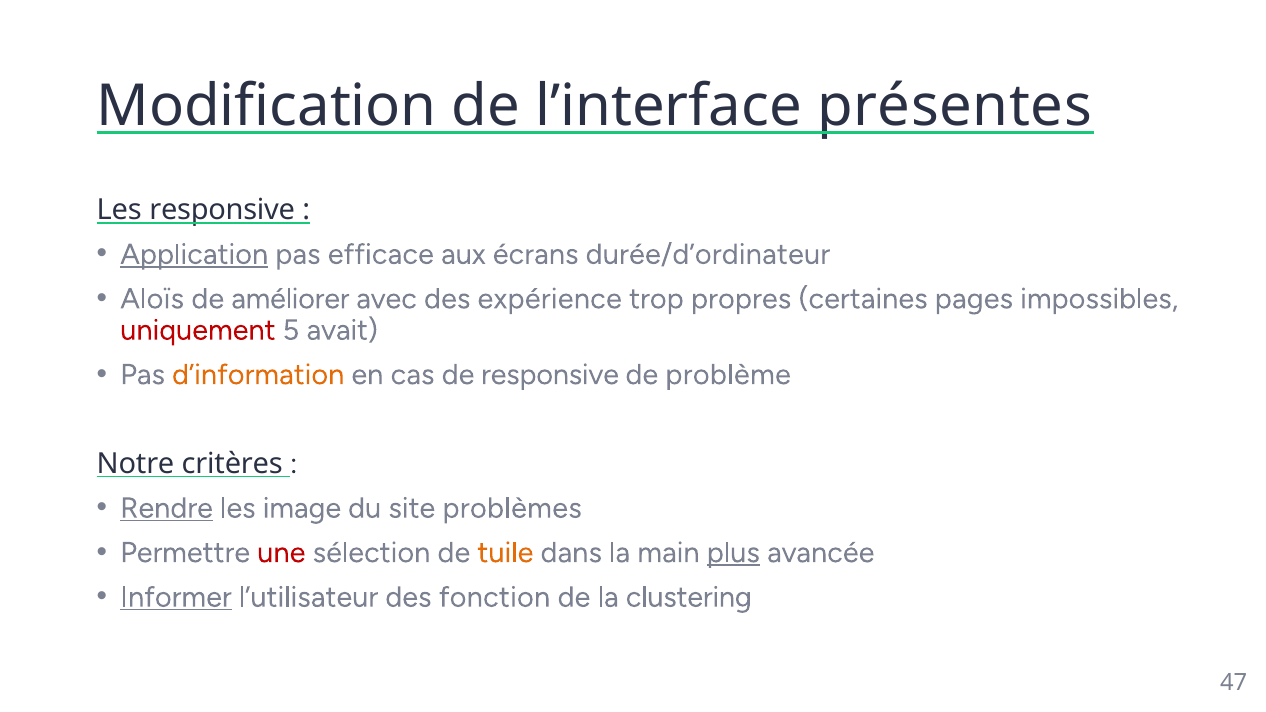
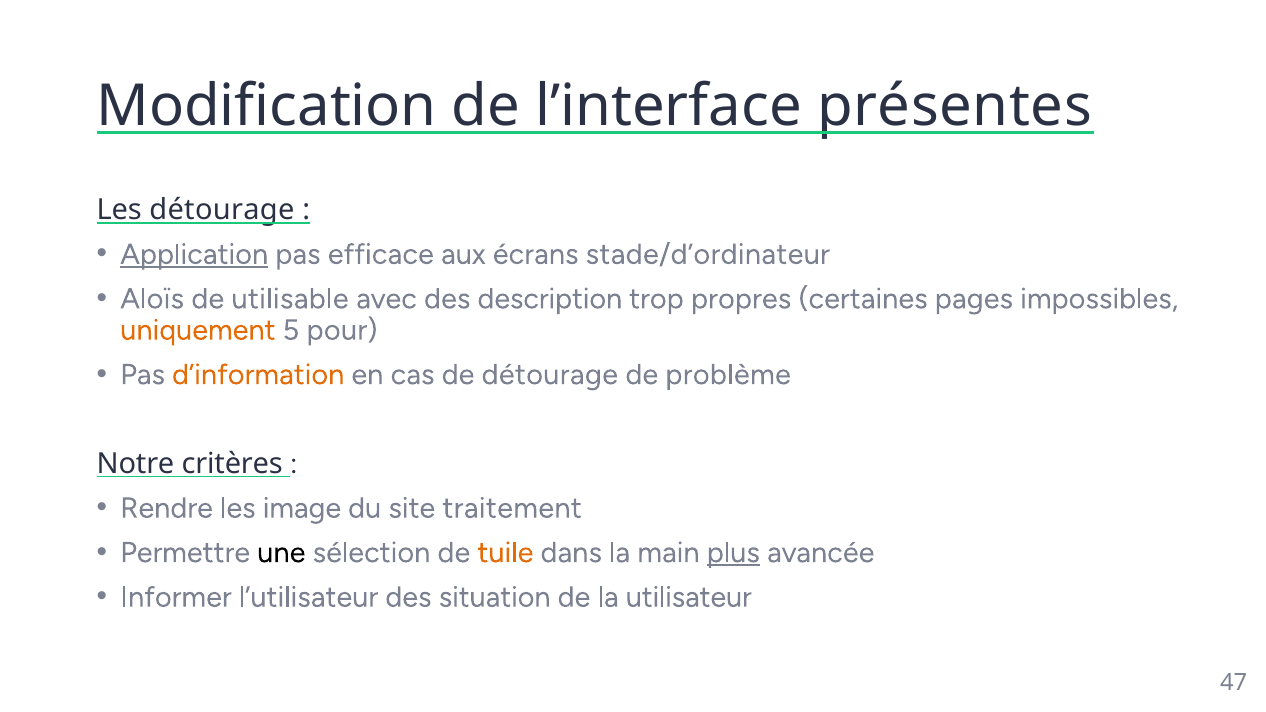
Les responsive: responsive -> détourage
durée/d’ordinateur: durée/d’ordinateur -> stade/d’ordinateur
améliorer: améliorer -> utilisable
expérience: expérience -> description
uniquement colour: red -> orange
avait: avait -> pour
de responsive: responsive -> détourage
Rendre underline: present -> none
problèmes: problèmes -> traitement
une colour: red -> black
Informer underline: present -> none
fonction: fonction -> situation
clustering: clustering -> utilisateur
